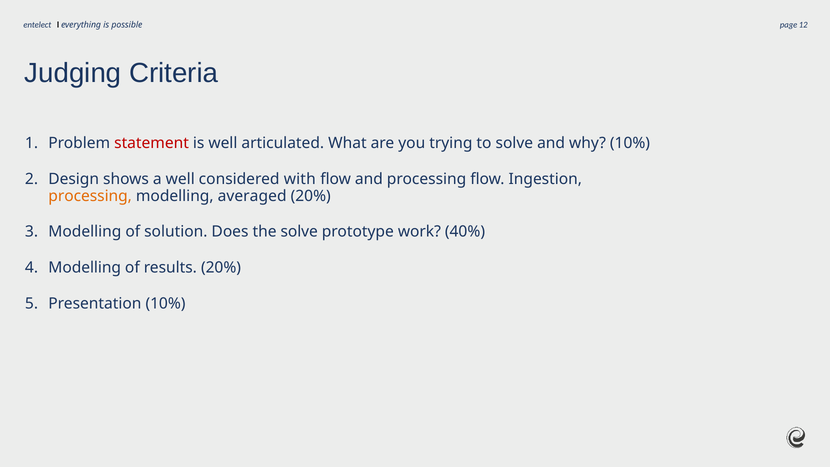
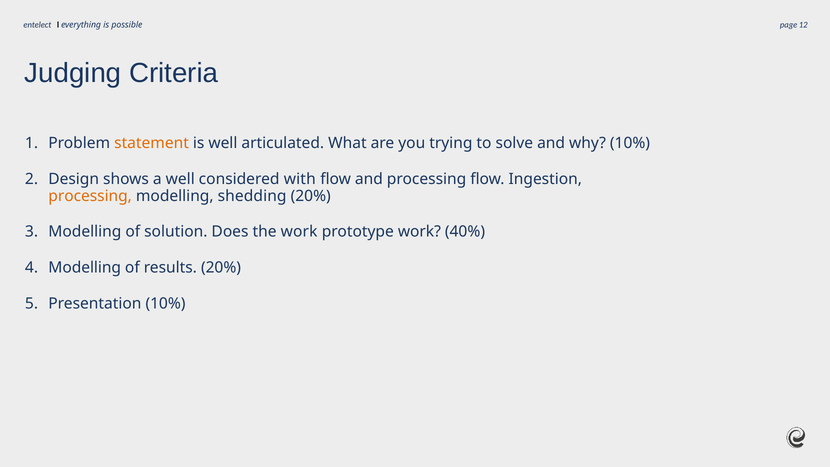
statement colour: red -> orange
averaged: averaged -> shedding
the solve: solve -> work
